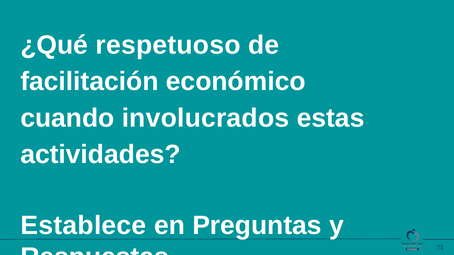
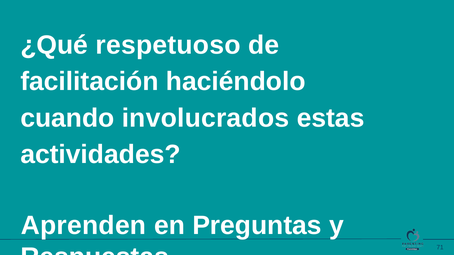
económico: económico -> haciéndolo
Establece: Establece -> Aprenden
